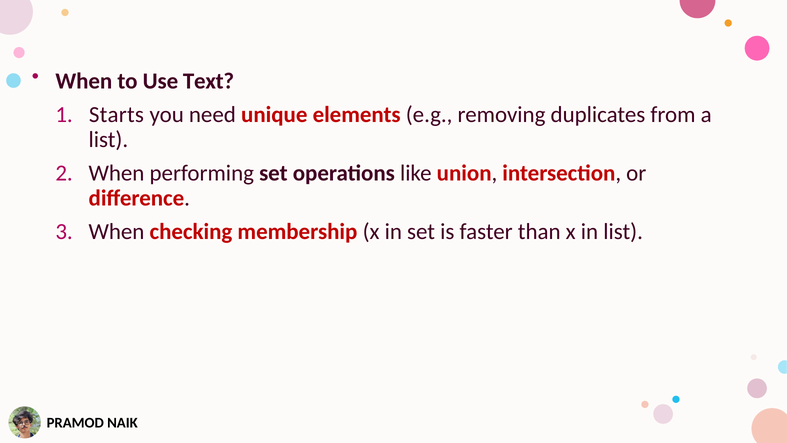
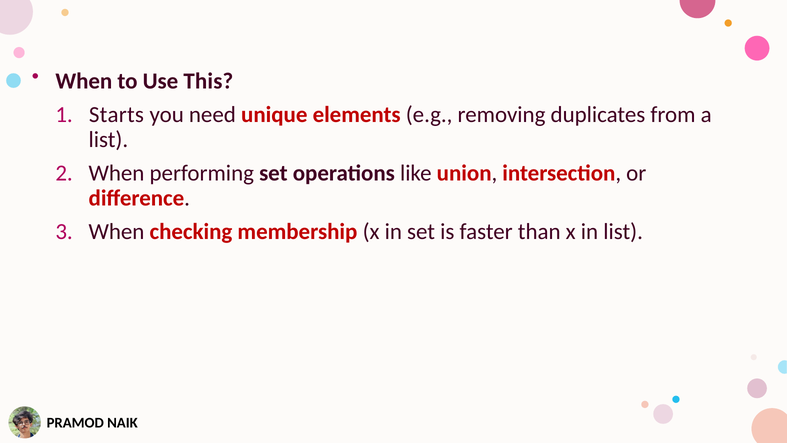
Text: Text -> This
